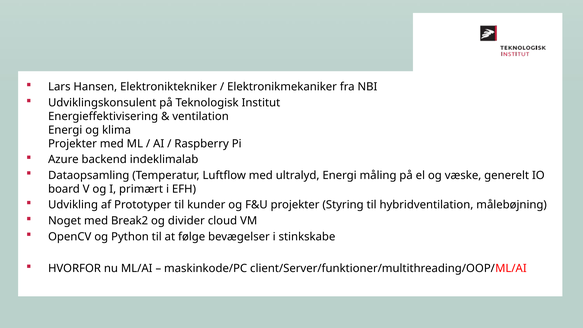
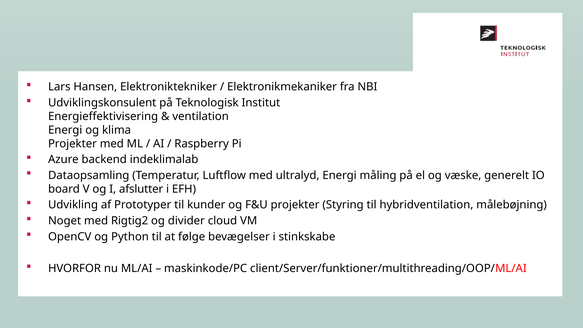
primært: primært -> afslutter
Break2: Break2 -> Rigtig2
